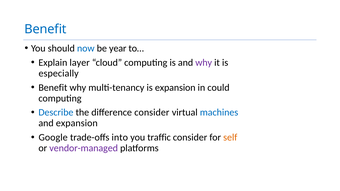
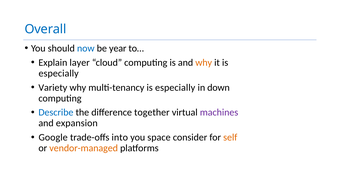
Benefit at (45, 29): Benefit -> Overall
why at (204, 63) colour: purple -> orange
Benefit at (53, 88): Benefit -> Variety
multi-tenancy is expansion: expansion -> especially
could: could -> down
difference consider: consider -> together
machines colour: blue -> purple
traffic: traffic -> space
vendor-managed colour: purple -> orange
